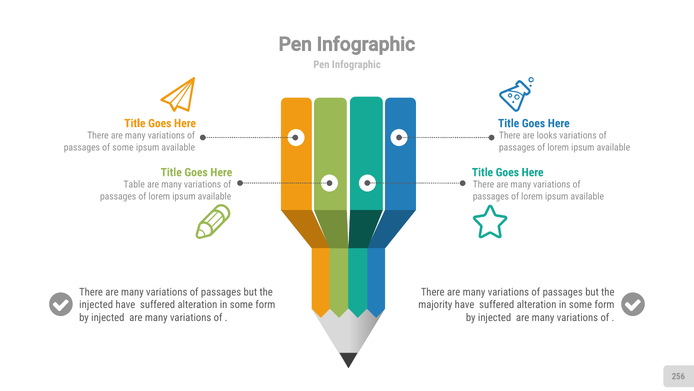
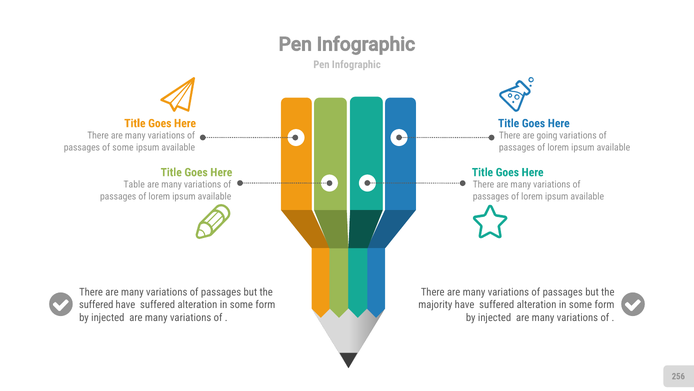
looks: looks -> going
injected at (96, 304): injected -> suffered
